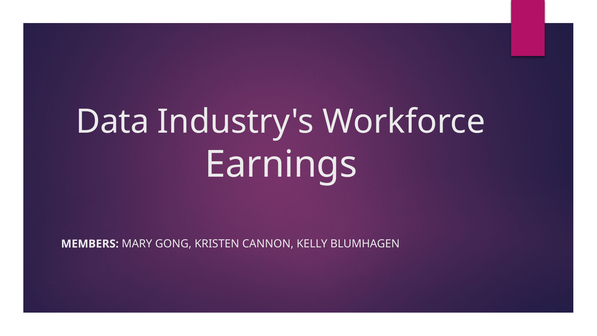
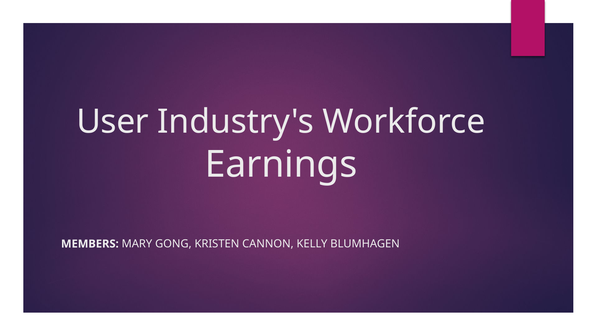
Data: Data -> User
